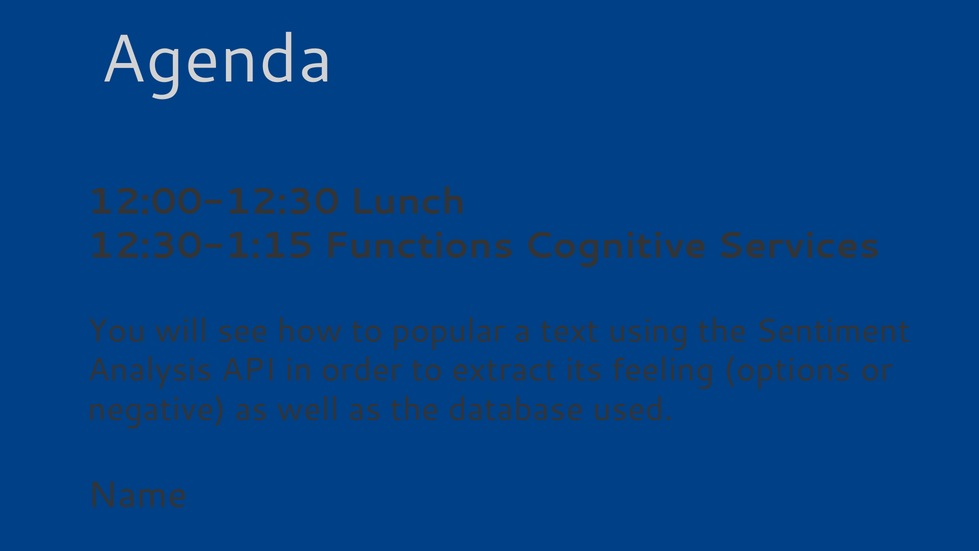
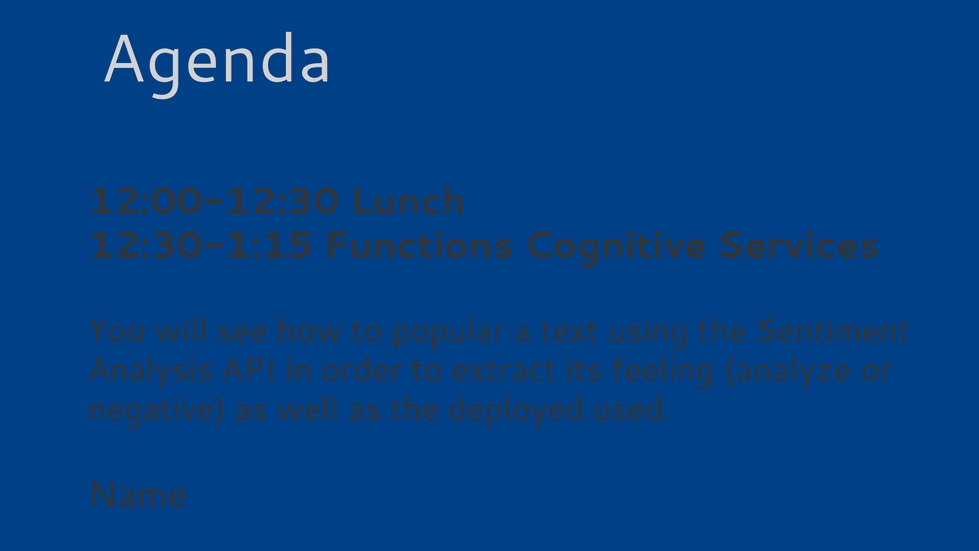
options: options -> analyze
database: database -> deployed
